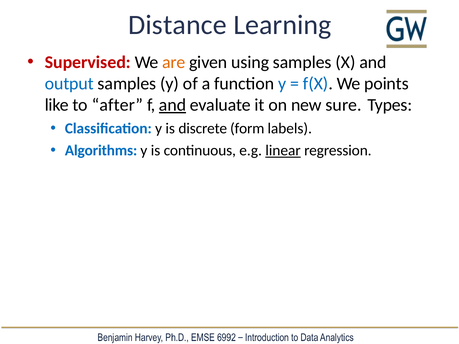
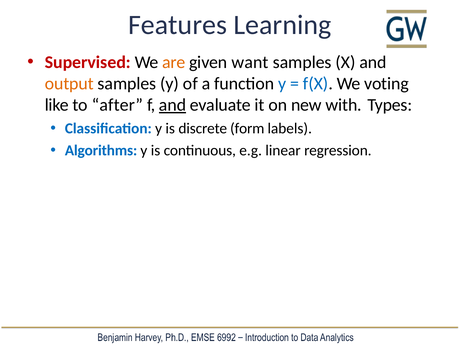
Distance: Distance -> Features
using: using -> want
output colour: blue -> orange
points: points -> voting
sure: sure -> with
linear underline: present -> none
